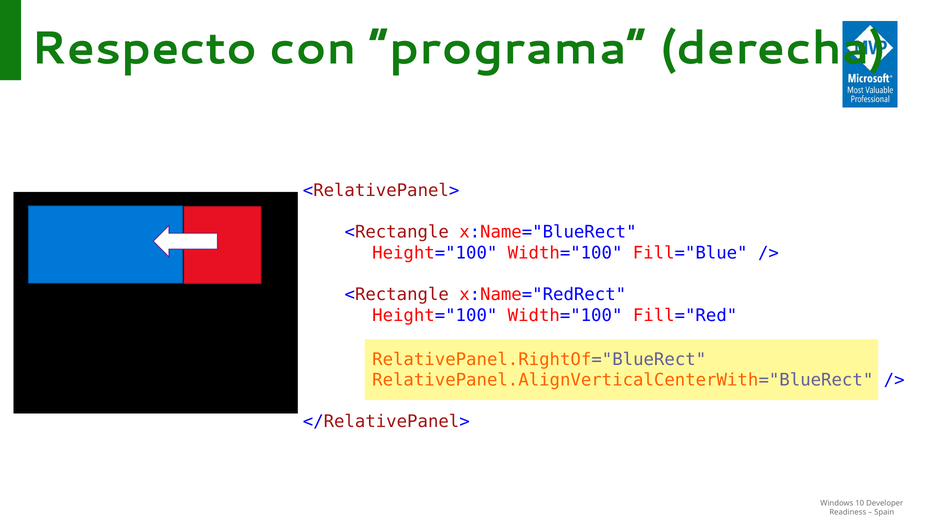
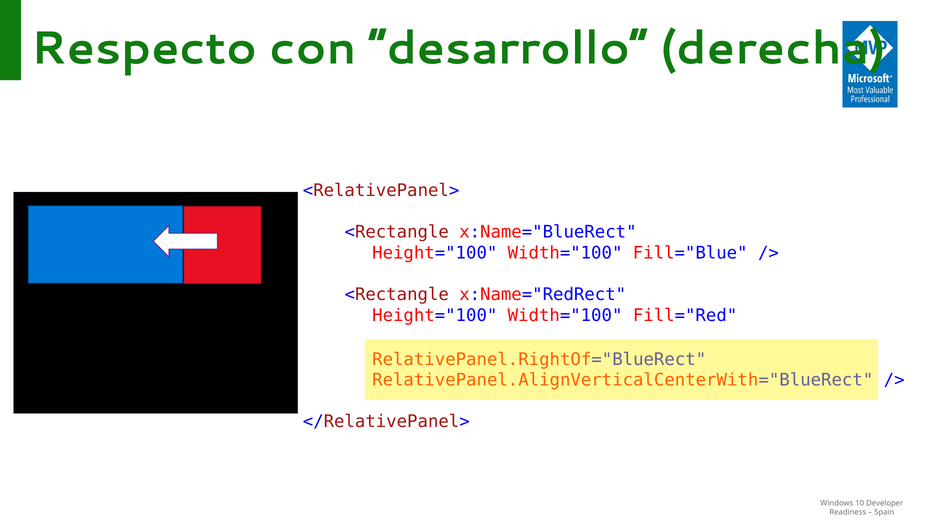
programa: programa -> desarrollo
